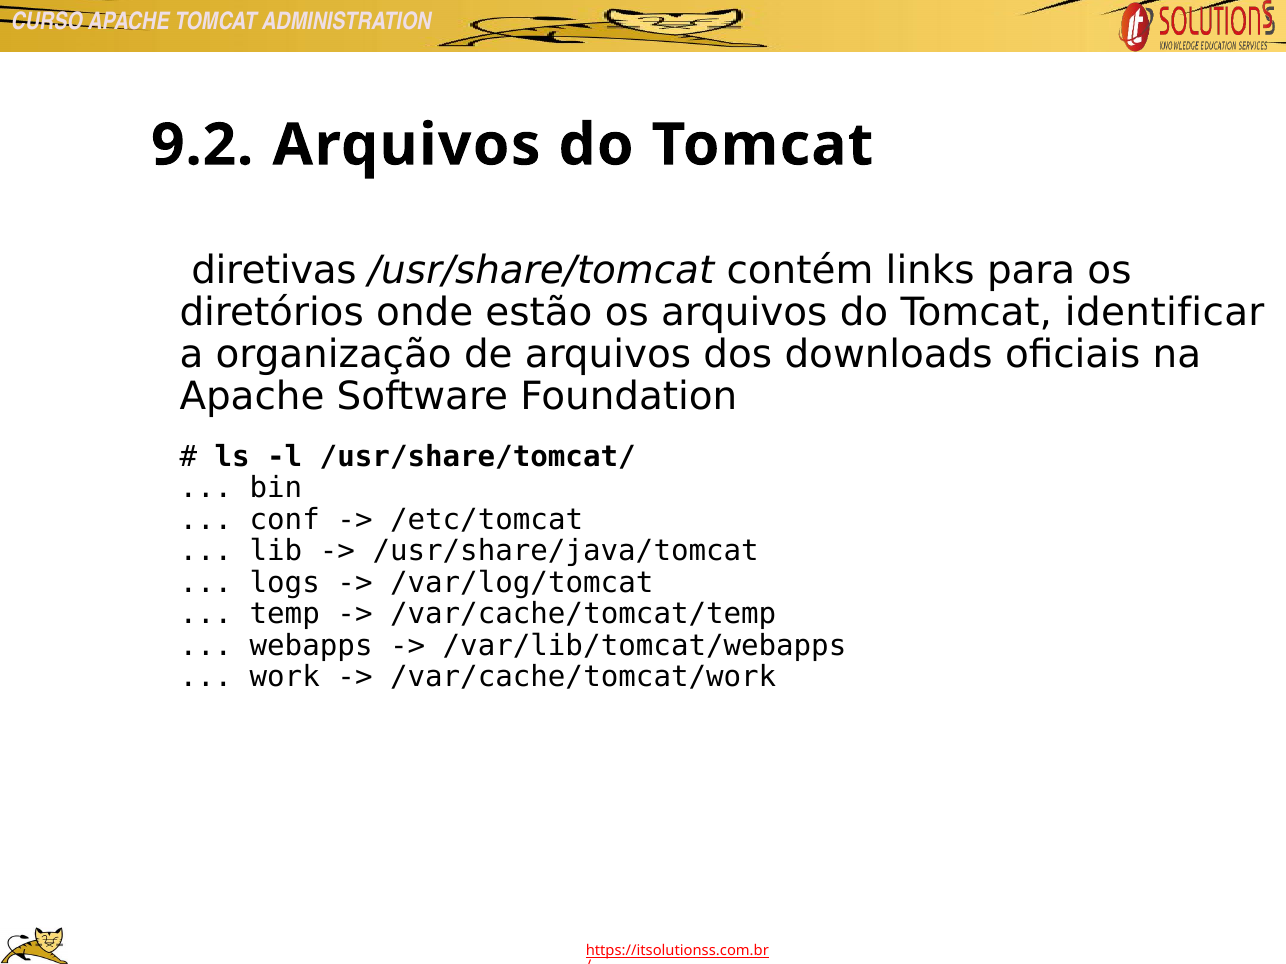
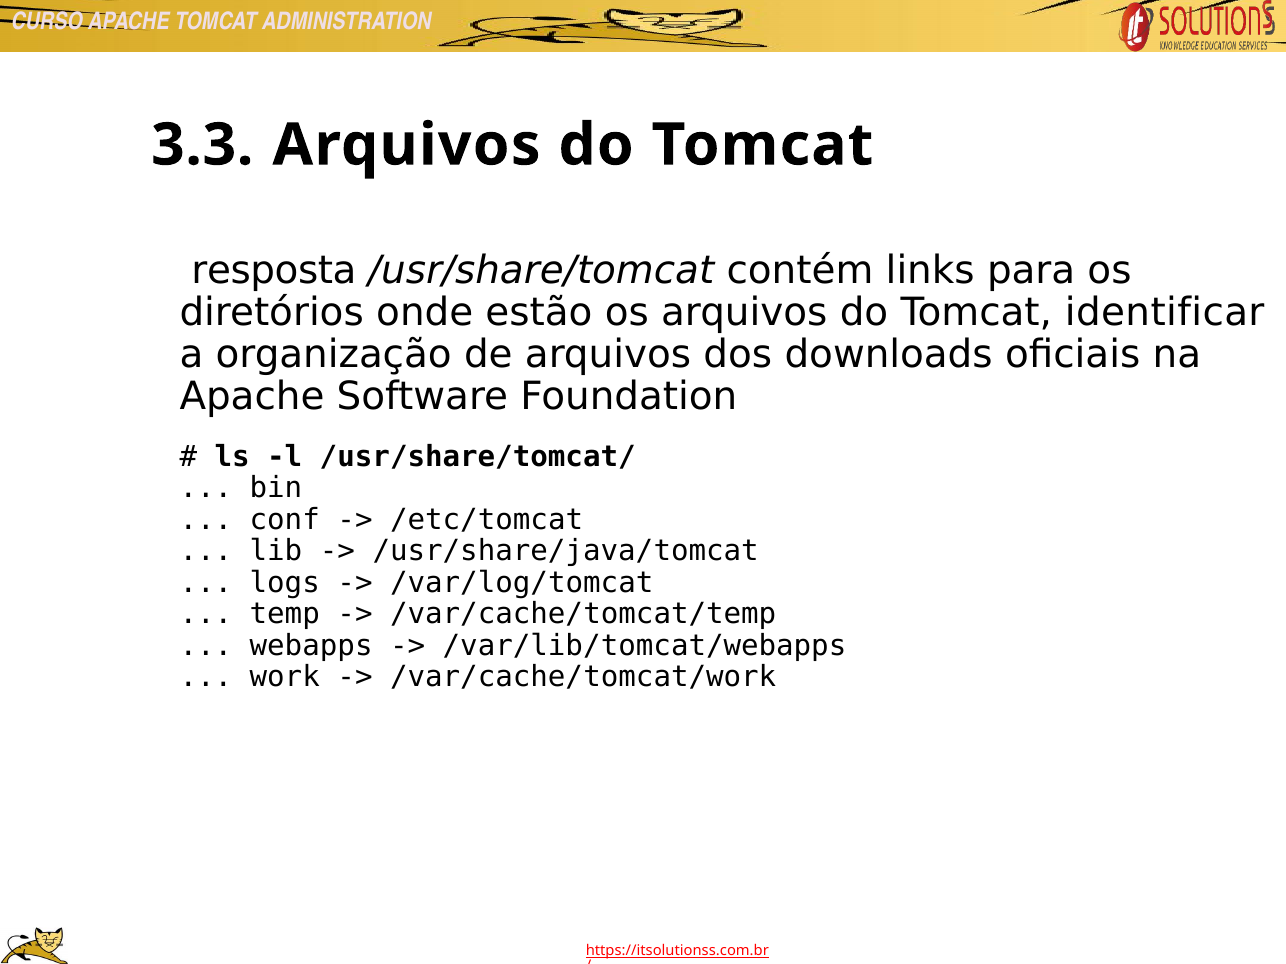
9.2: 9.2 -> 3.3
diretivas: diretivas -> resposta
